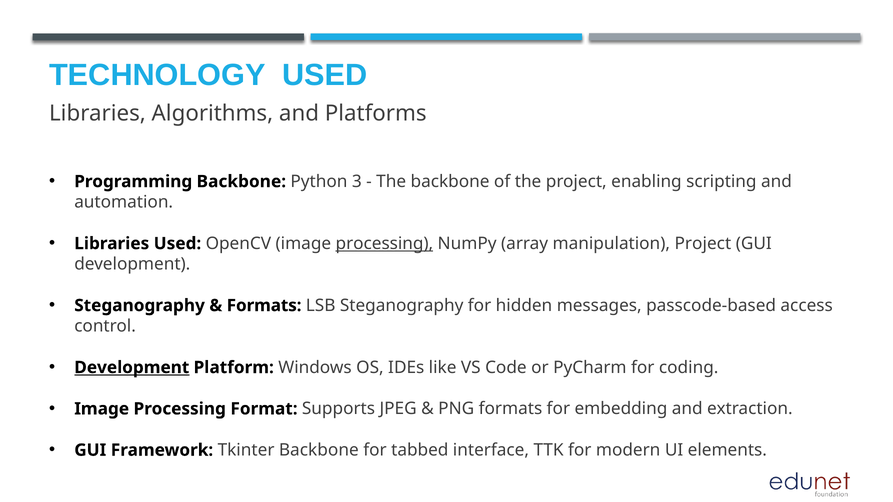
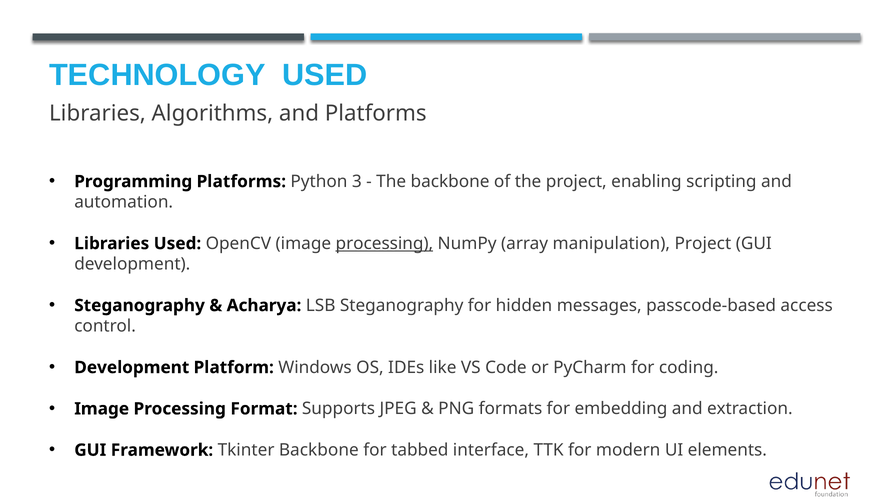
Programming Backbone: Backbone -> Platforms
Formats at (264, 306): Formats -> Acharya
Development at (132, 368) underline: present -> none
